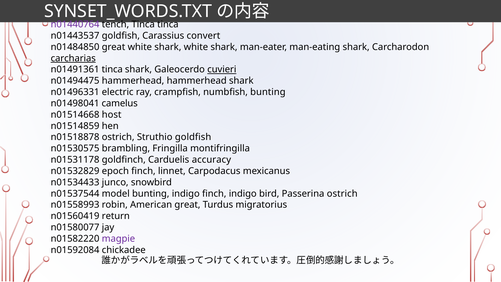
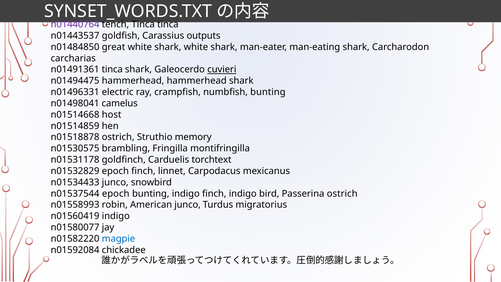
convert: convert -> outputs
carcharias underline: present -> none
Struthio goldfish: goldfish -> memory
accuracy: accuracy -> torchtext
n01537544 model: model -> epoch
American great: great -> junco
n01560419 return: return -> indigo
magpie colour: purple -> blue
